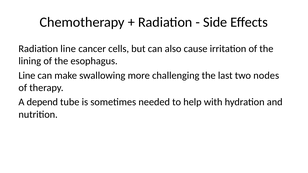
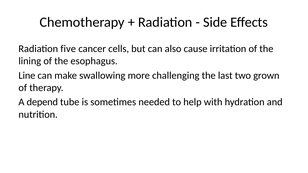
Radiation line: line -> five
nodes: nodes -> grown
